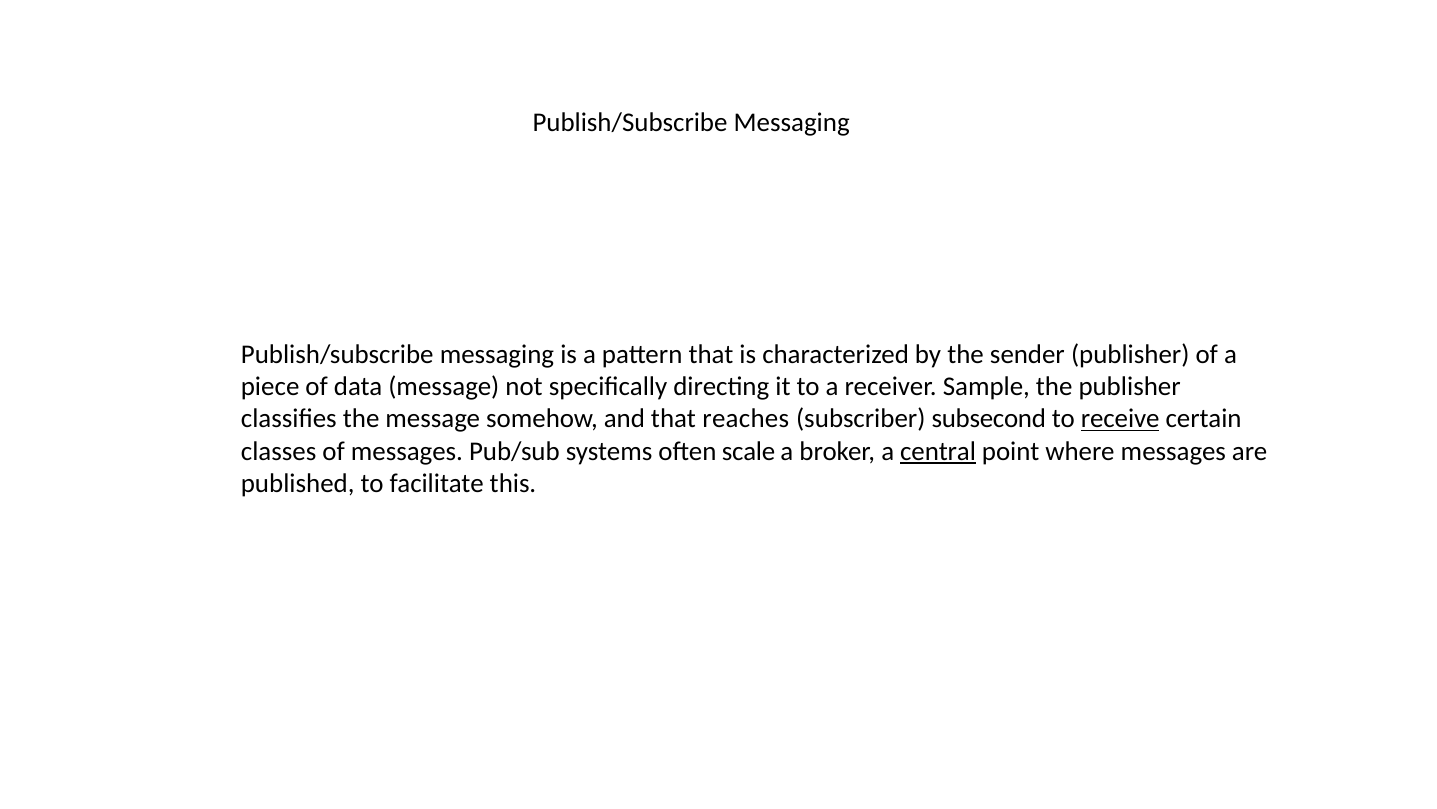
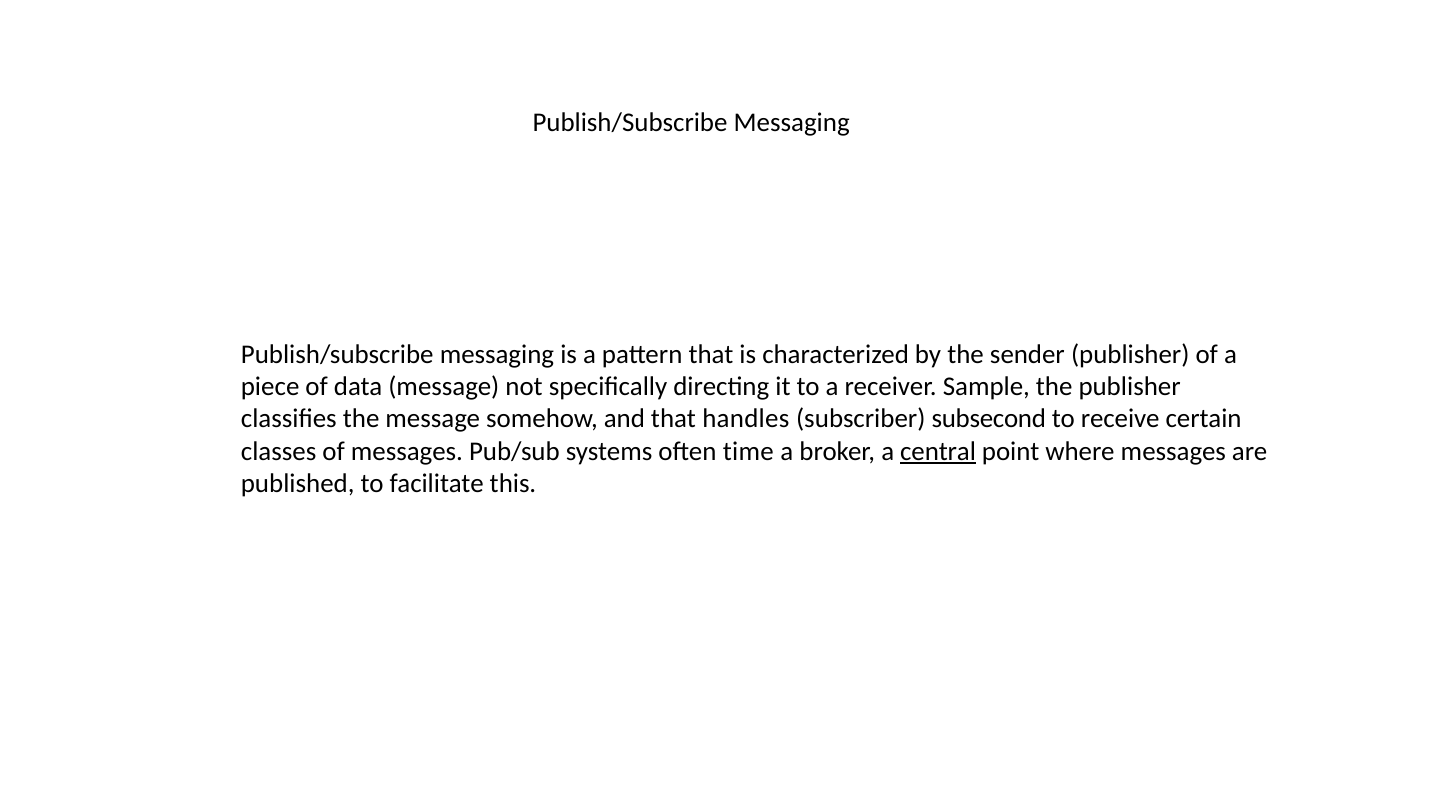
reaches: reaches -> handles
receive underline: present -> none
scale: scale -> time
